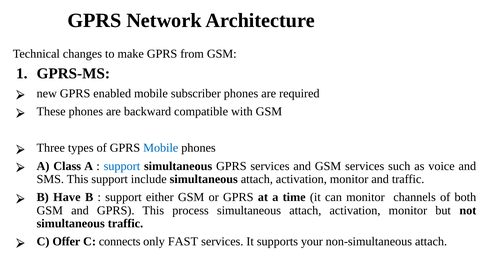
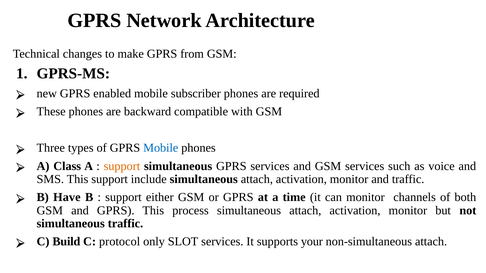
support at (122, 166) colour: blue -> orange
Offer: Offer -> Build
connects: connects -> protocol
FAST: FAST -> SLOT
